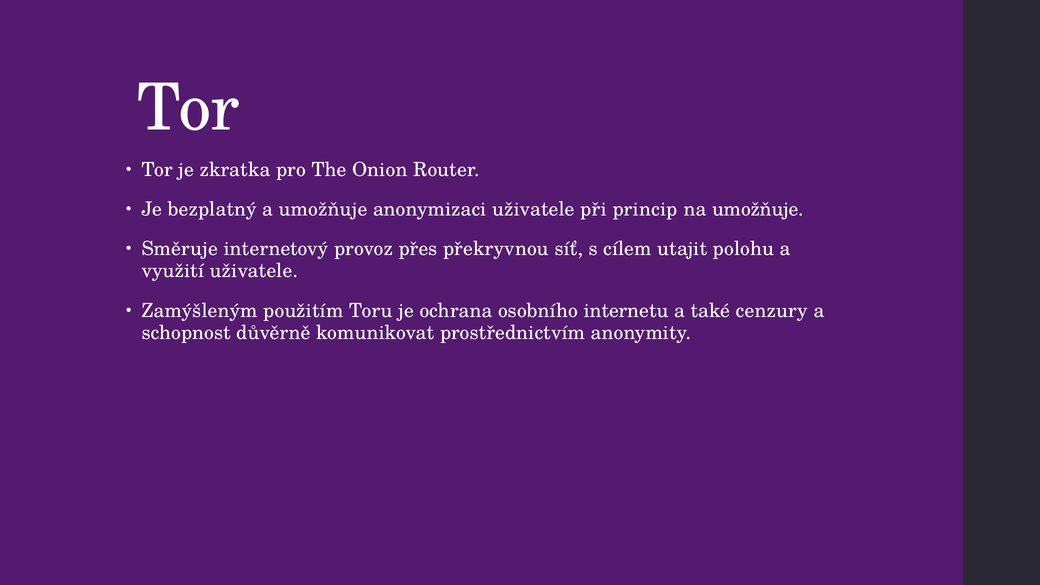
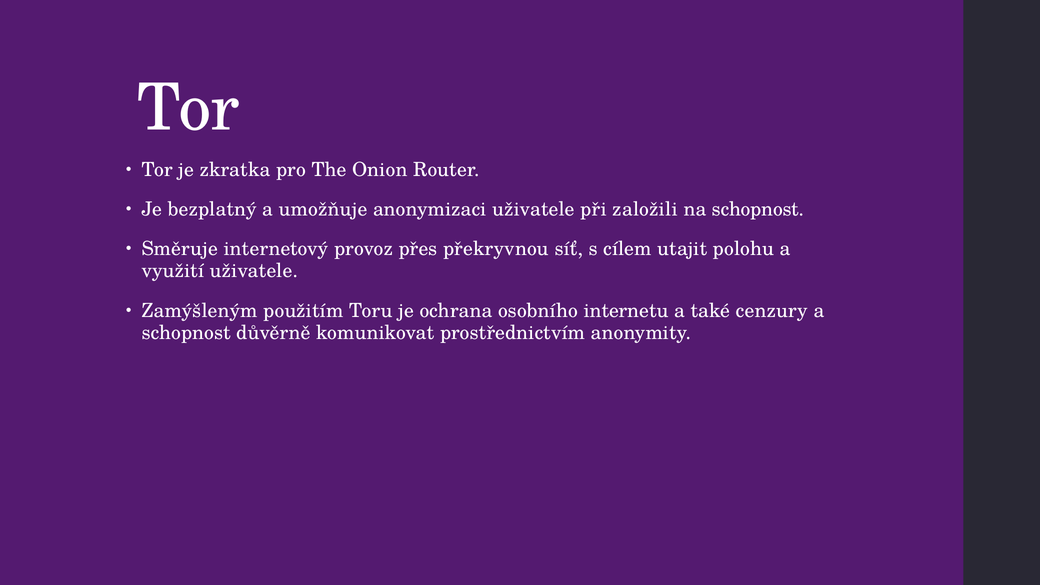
princip: princip -> založili
na umožňuje: umožňuje -> schopnost
